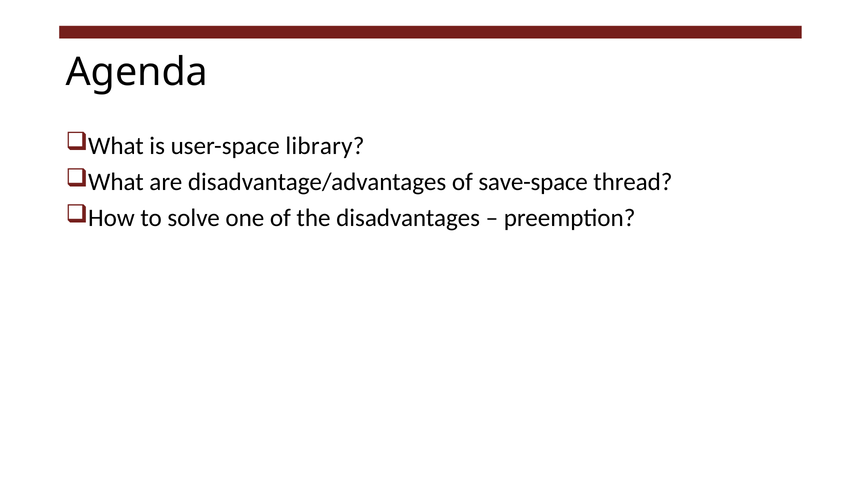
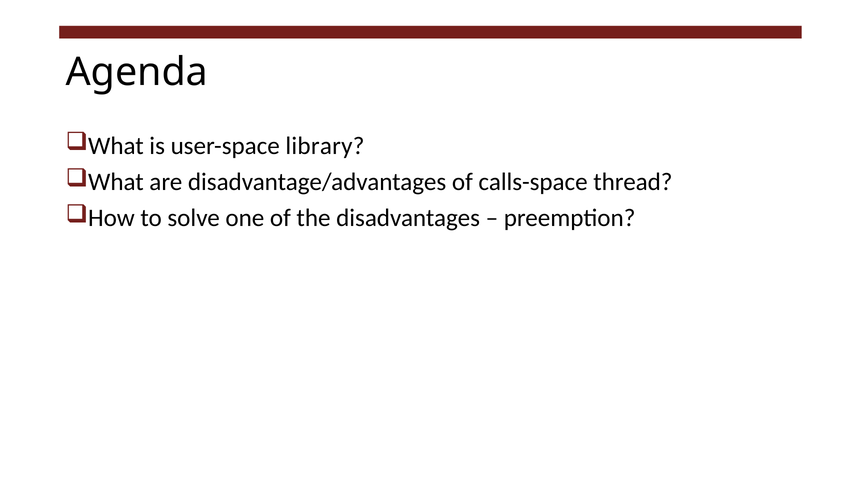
save-space: save-space -> calls-space
